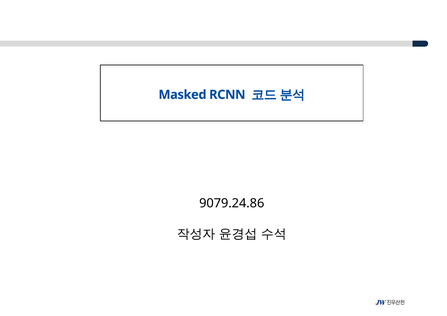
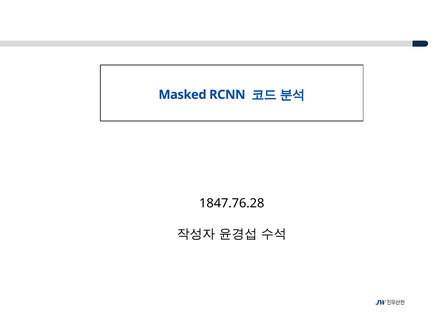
9079.24.86: 9079.24.86 -> 1847.76.28
